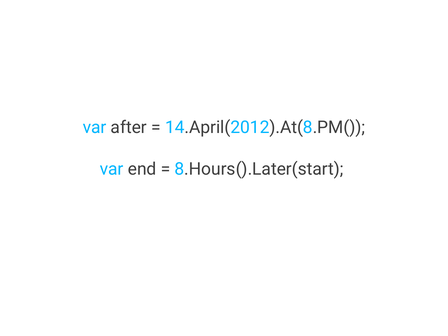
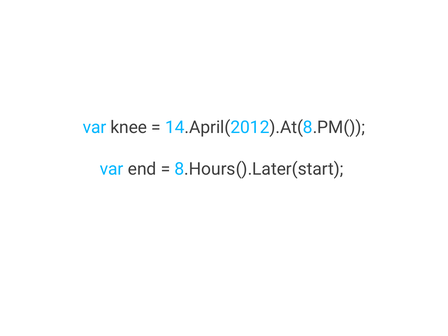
after: after -> knee
